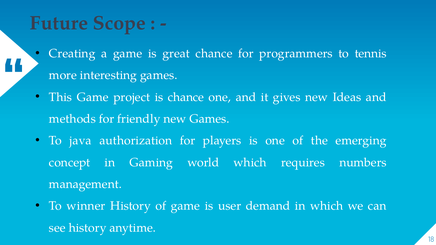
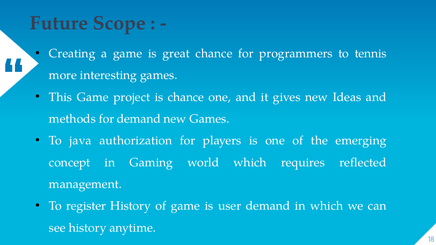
for friendly: friendly -> demand
numbers: numbers -> reflected
winner: winner -> register
